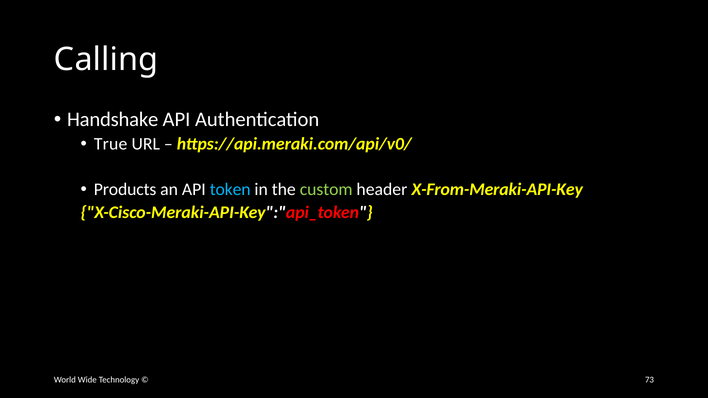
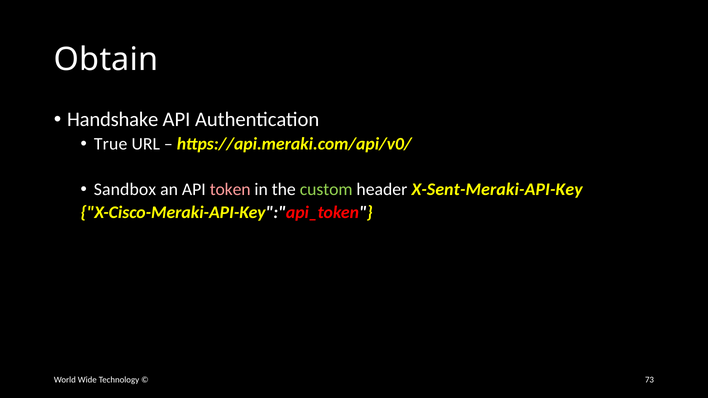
Calling: Calling -> Obtain
Products: Products -> Sandbox
token colour: light blue -> pink
X-From-Meraki-API-Key: X-From-Meraki-API-Key -> X-Sent-Meraki-API-Key
